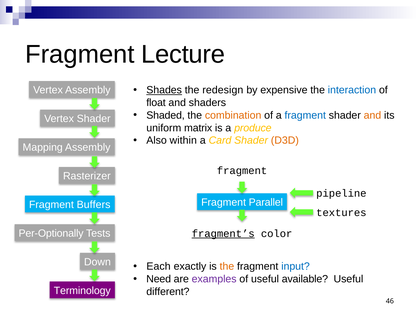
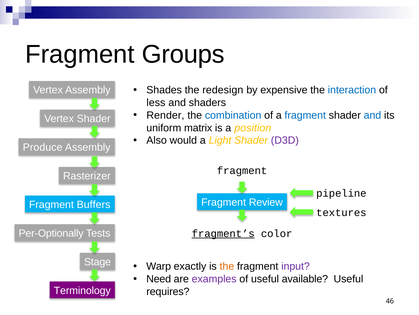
Lecture: Lecture -> Groups
Shades underline: present -> none
float: float -> less
Shaded: Shaded -> Render
combination colour: orange -> blue
and at (372, 115) colour: orange -> blue
produce: produce -> position
within: within -> would
Card: Card -> Light
D3D colour: orange -> purple
Mapping: Mapping -> Produce
Parallel: Parallel -> Review
Down: Down -> Stage
Each: Each -> Warp
input colour: blue -> purple
different: different -> requires
